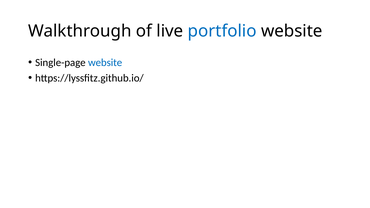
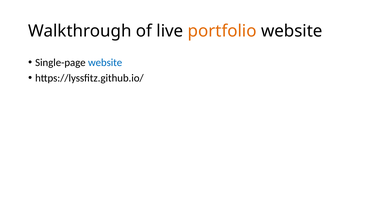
portfolio colour: blue -> orange
